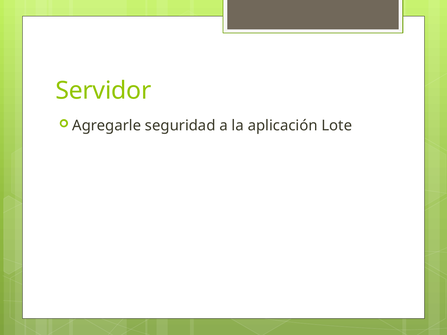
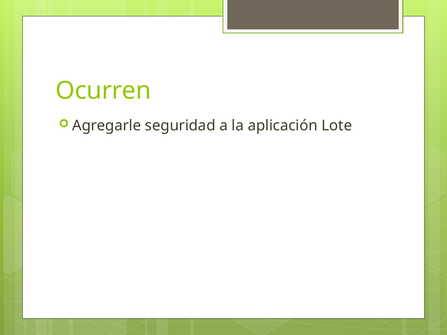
Servidor: Servidor -> Ocurren
